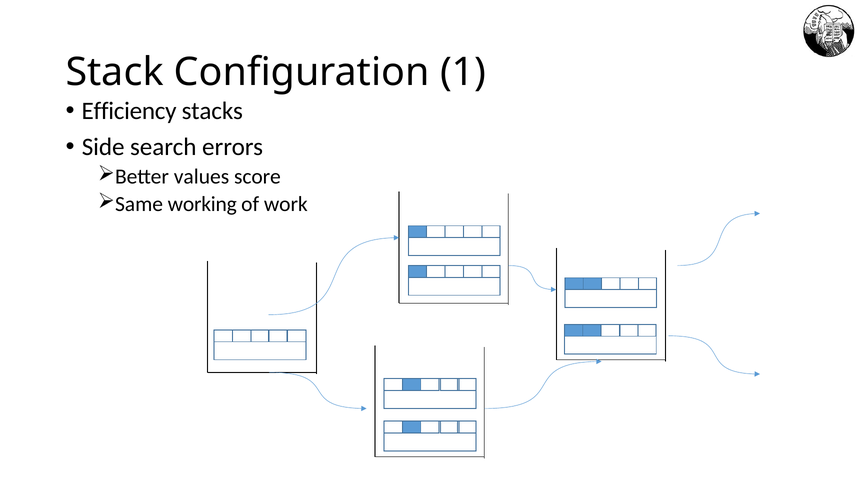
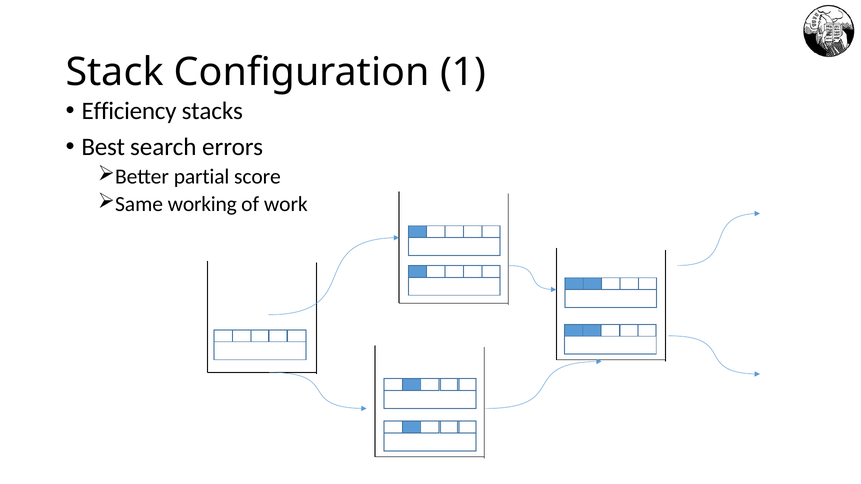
Side: Side -> Best
values: values -> partial
